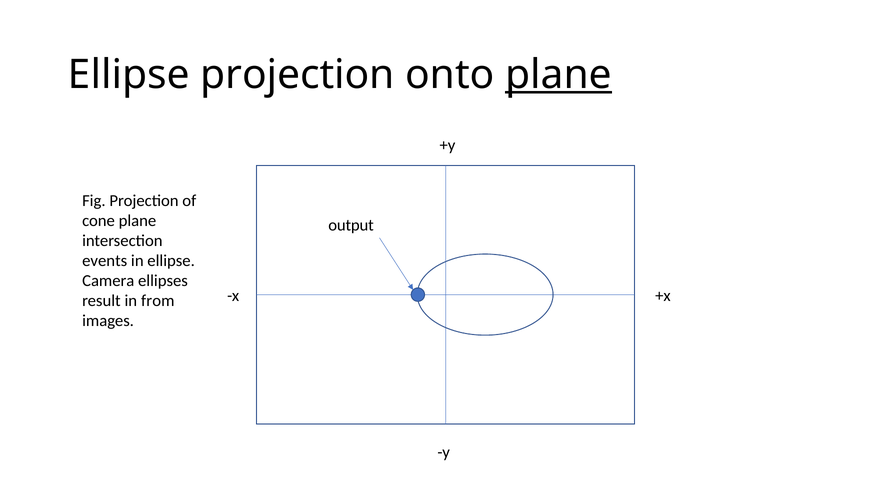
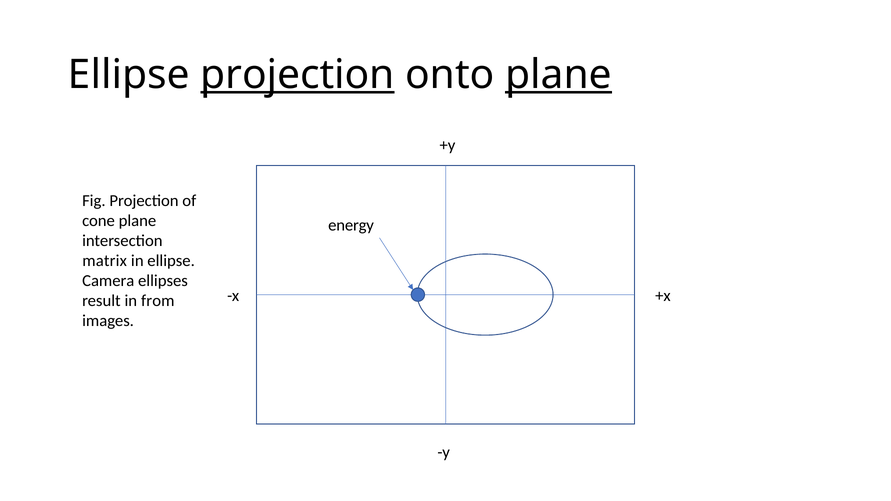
projection at (298, 75) underline: none -> present
output: output -> energy
events: events -> matrix
